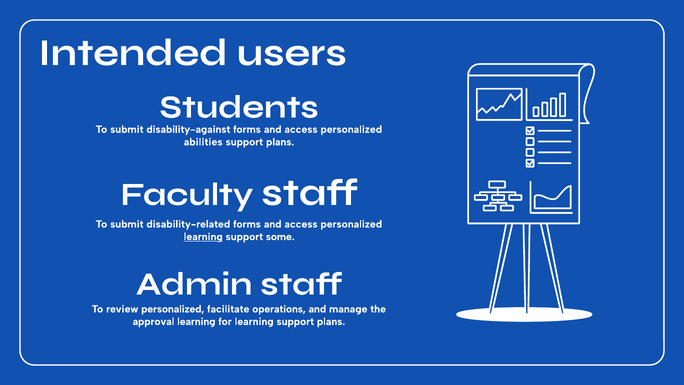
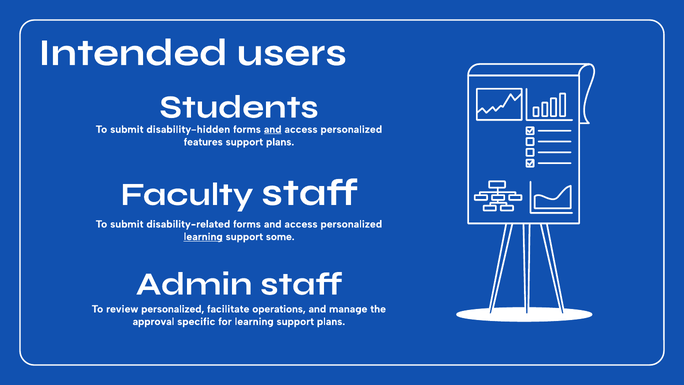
disability-against: disability-against -> disability-hidden
and at (273, 129) underline: none -> present
abilities: abilities -> features
approval learning: learning -> specific
